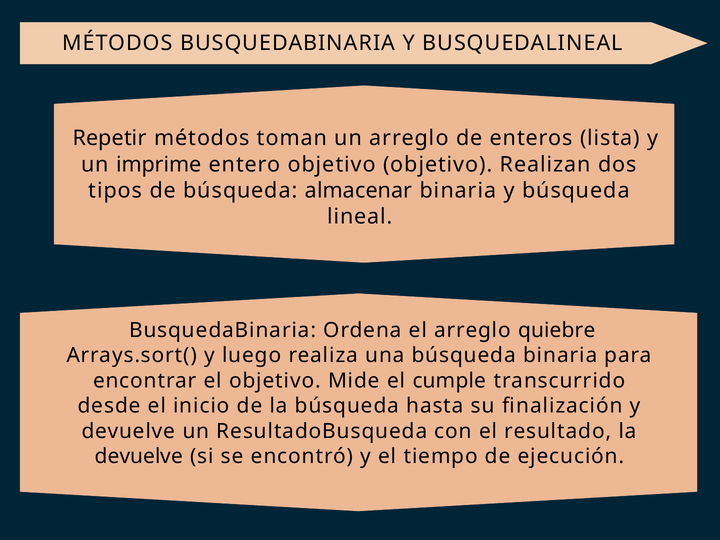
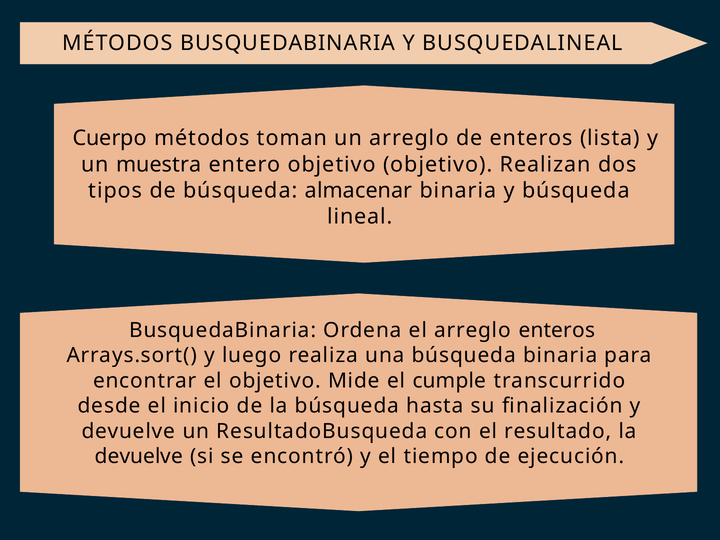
Repetir: Repetir -> Cuerpo
imprime: imprime -> muestra
arreglo quiebre: quiebre -> enteros
